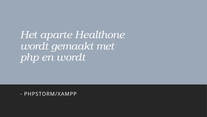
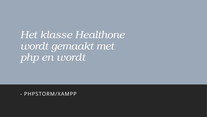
aparte: aparte -> klasse
